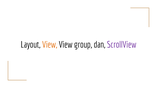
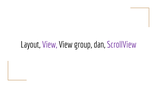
View at (50, 45) colour: orange -> purple
